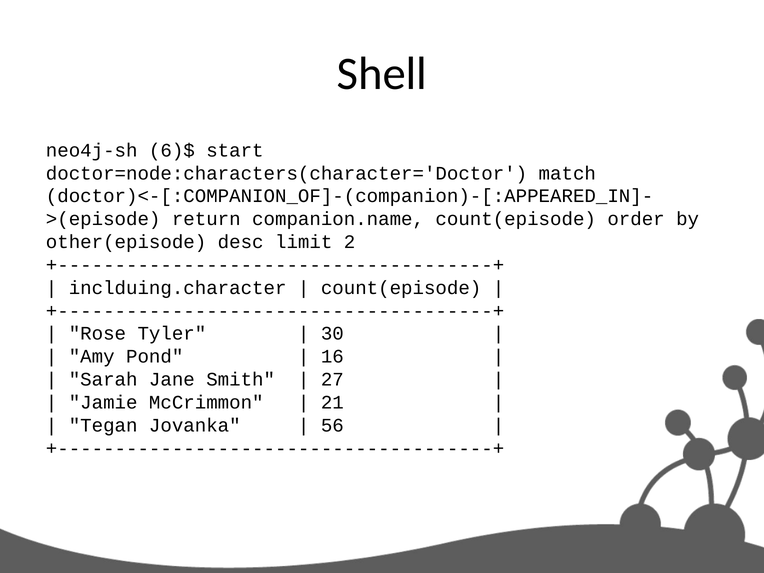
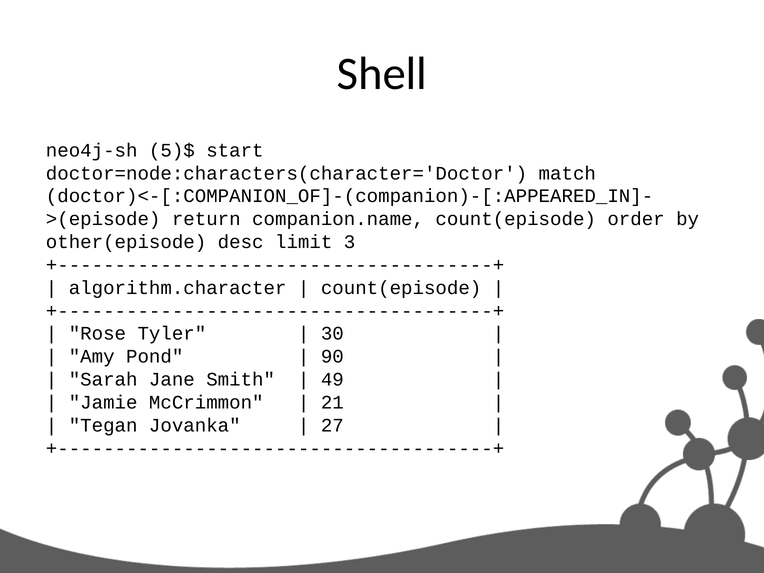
6)$: 6)$ -> 5)$
2: 2 -> 3
inclduing.character: inclduing.character -> algorithm.character
16: 16 -> 90
27: 27 -> 49
56: 56 -> 27
